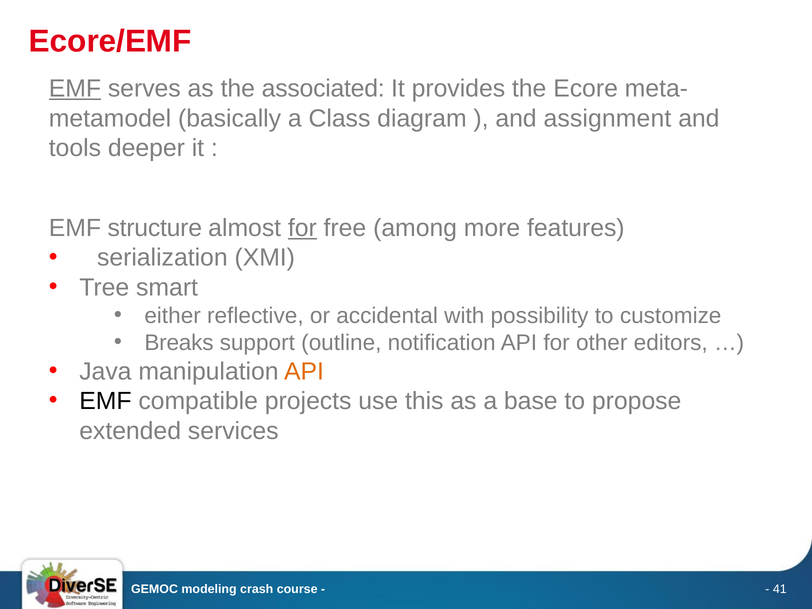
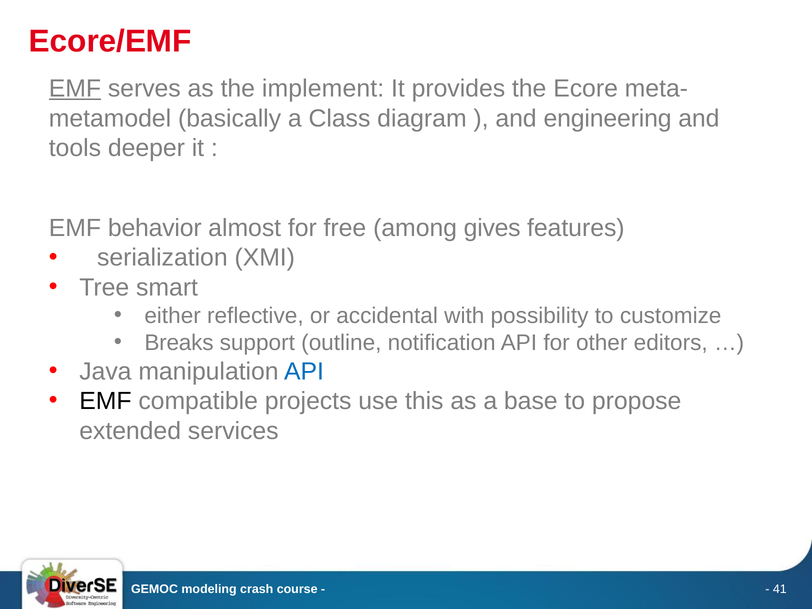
associated: associated -> implement
assignment: assignment -> engineering
structure: structure -> behavior
for at (302, 228) underline: present -> none
more: more -> gives
API at (304, 371) colour: orange -> blue
